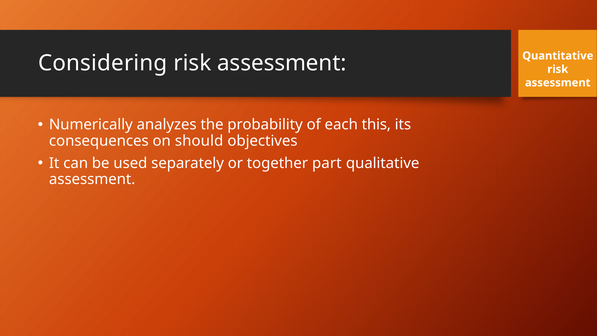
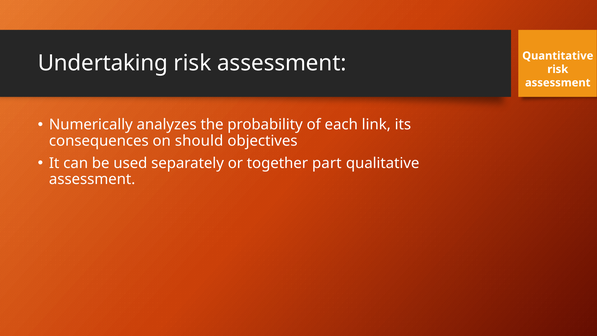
Considering: Considering -> Undertaking
this: this -> link
